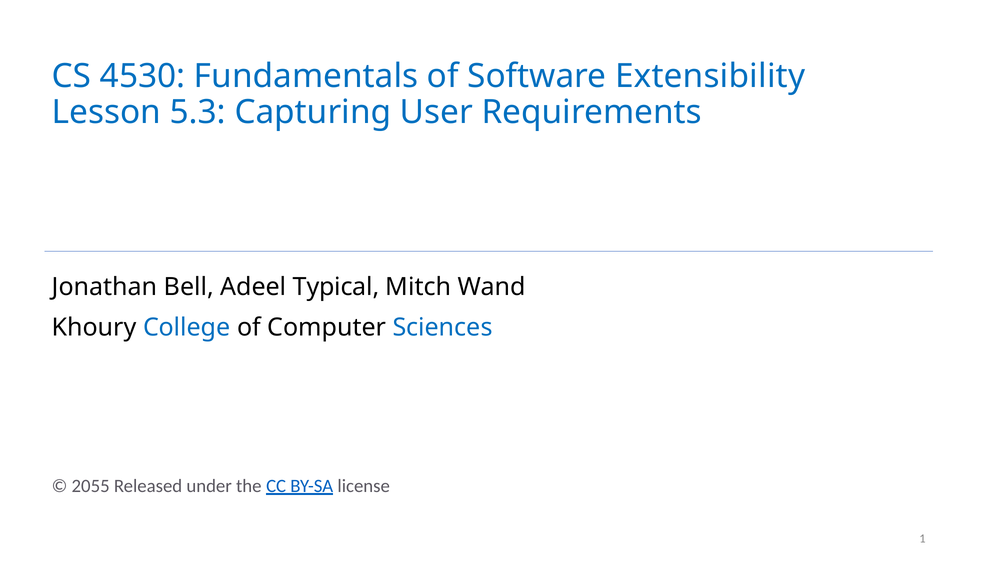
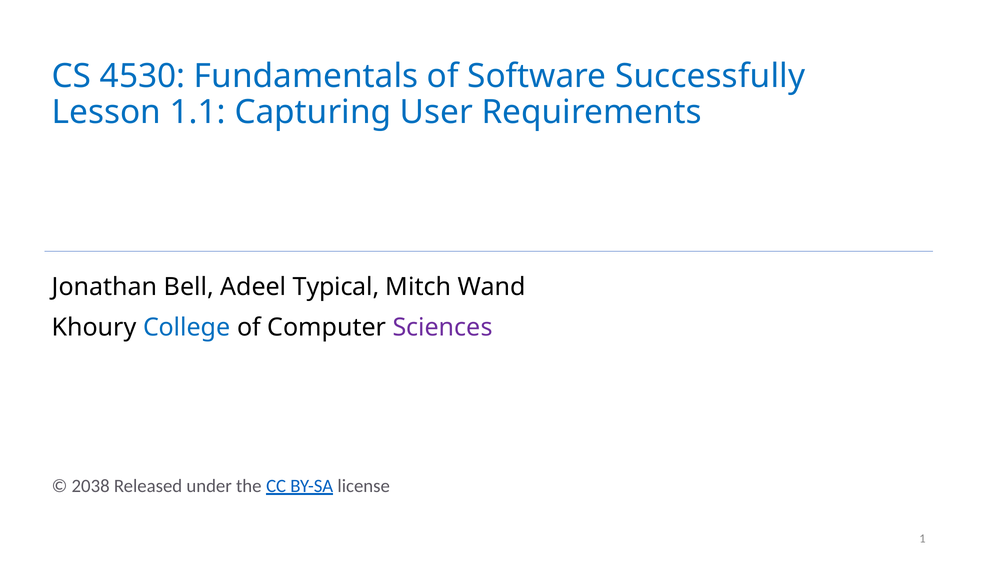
Extensibility: Extensibility -> Successfully
5.3: 5.3 -> 1.1
Sciences colour: blue -> purple
2055: 2055 -> 2038
